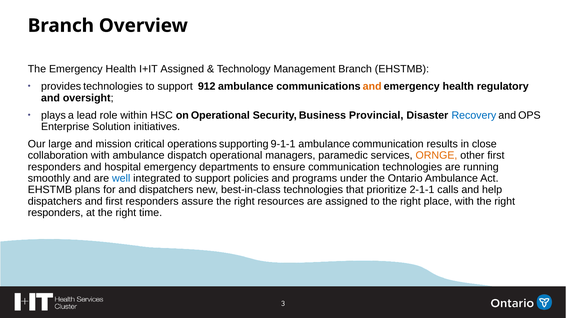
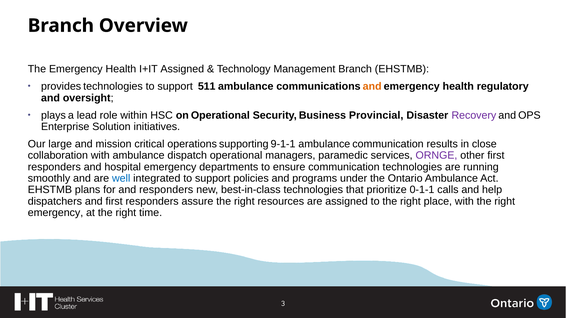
912: 912 -> 511
Recovery colour: blue -> purple
ORNGE colour: orange -> purple
and dispatchers: dispatchers -> responders
2-1-1: 2-1-1 -> 0-1-1
responders at (56, 213): responders -> emergency
